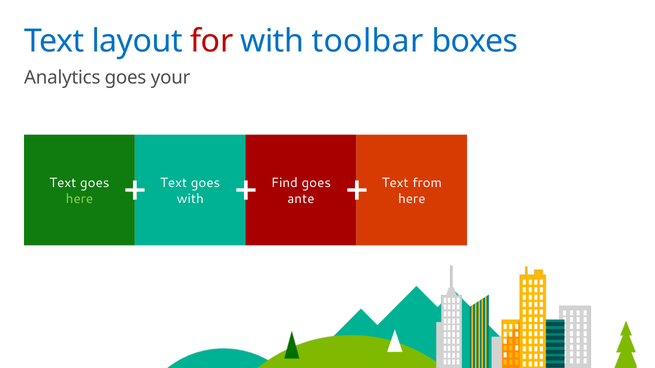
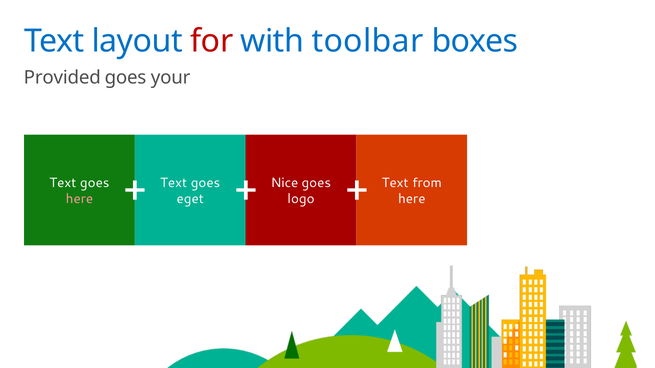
Analytics: Analytics -> Provided
Find: Find -> Nice
here at (79, 199) colour: light green -> pink
with at (190, 199): with -> eget
ante: ante -> logo
